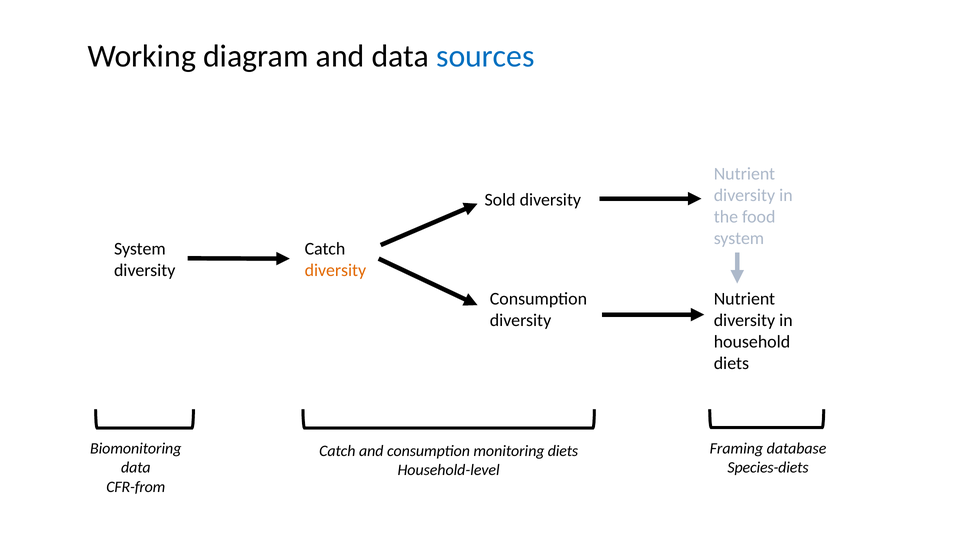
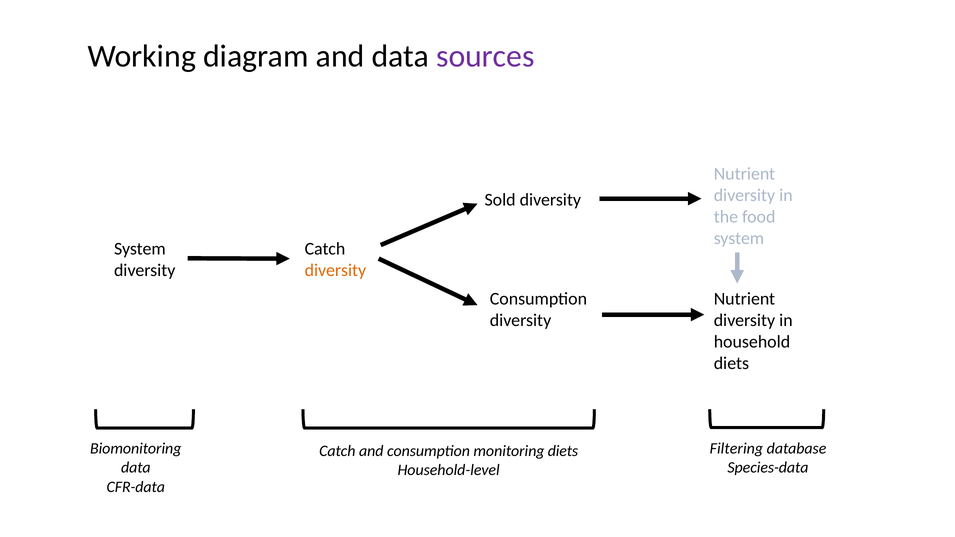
sources colour: blue -> purple
Framing: Framing -> Filtering
Species-diets: Species-diets -> Species-data
CFR-from: CFR-from -> CFR-data
